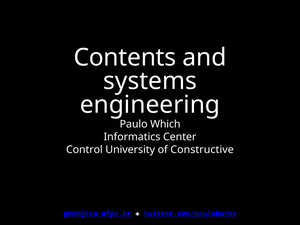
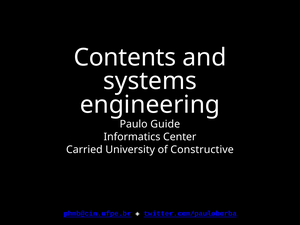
Which: Which -> Guide
Control: Control -> Carried
